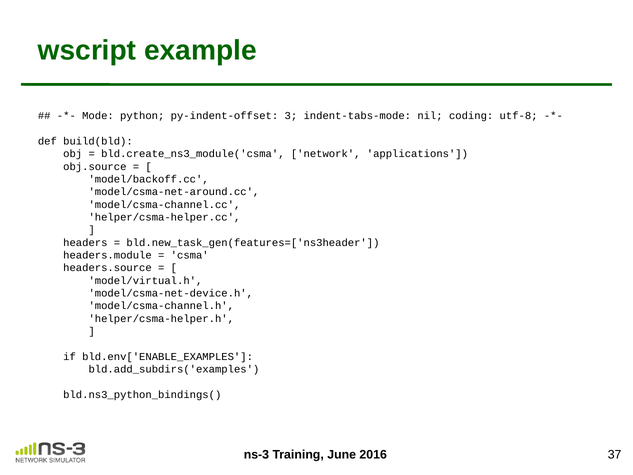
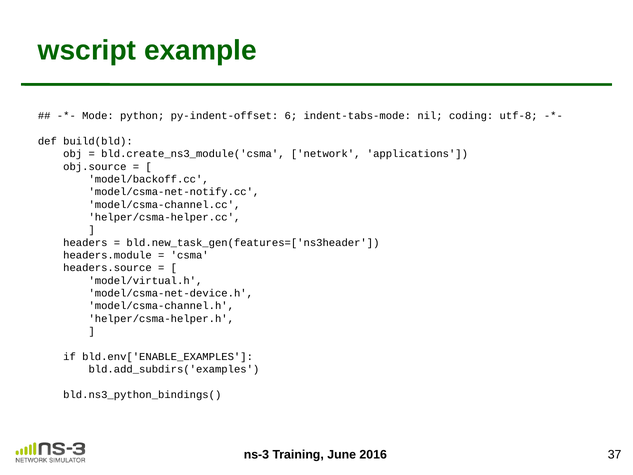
3: 3 -> 6
model/csma-net-around.cc: model/csma-net-around.cc -> model/csma-net-notify.cc
